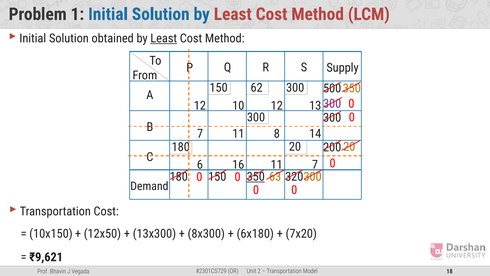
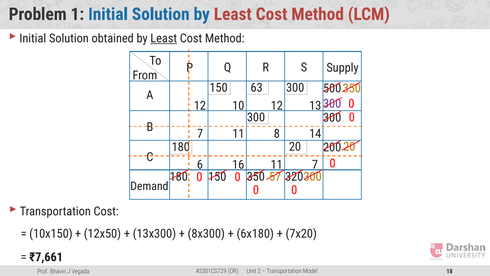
62: 62 -> 63
350 at (256, 176) underline: present -> none
63: 63 -> 57
₹9,621: ₹9,621 -> ₹7,661
